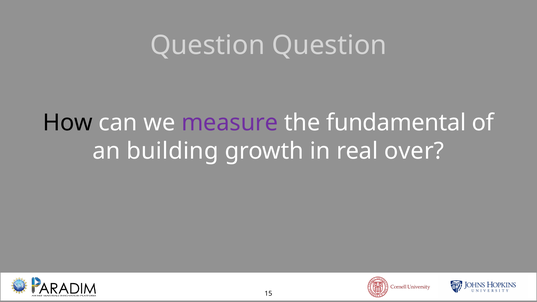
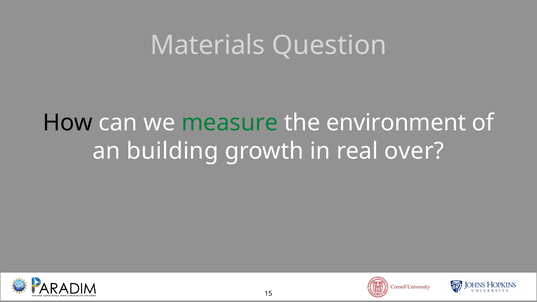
Question at (208, 45): Question -> Materials
measure colour: purple -> green
fundamental: fundamental -> environment
